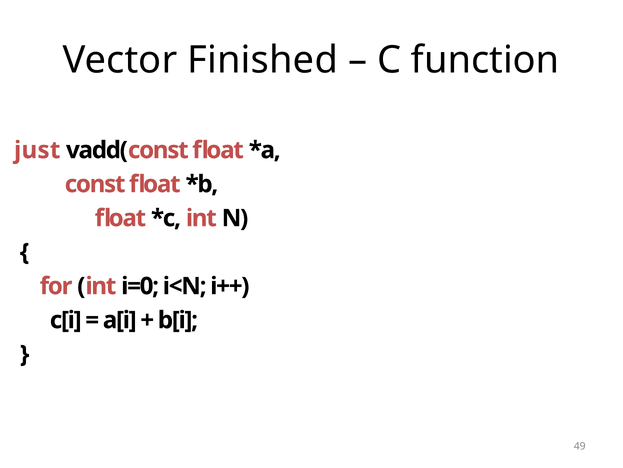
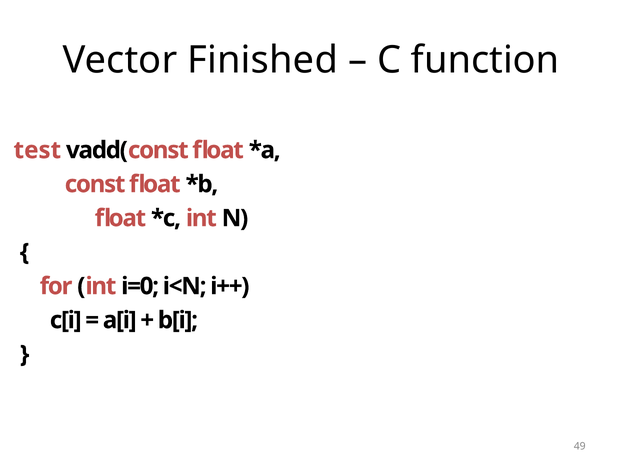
just: just -> test
